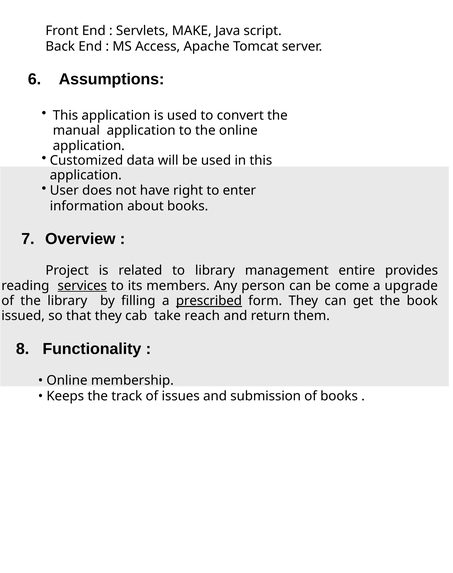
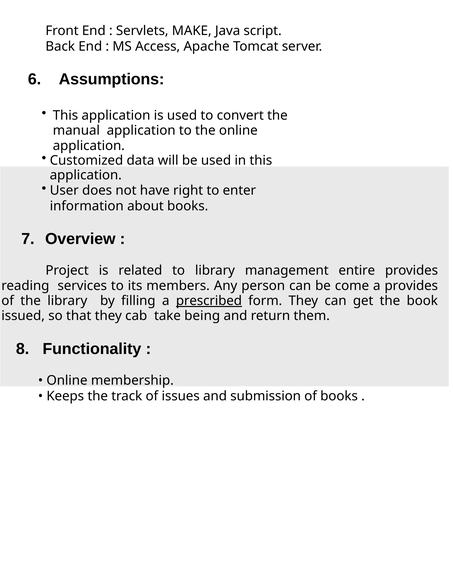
services underline: present -> none
a upgrade: upgrade -> provides
reach: reach -> being
